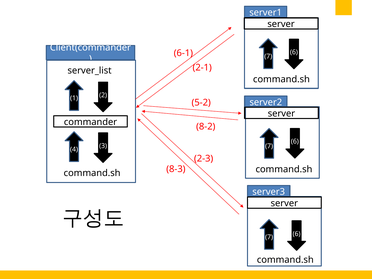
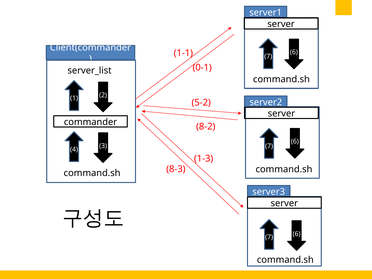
6-1: 6-1 -> 1-1
2-1: 2-1 -> 0-1
2-3: 2-3 -> 1-3
